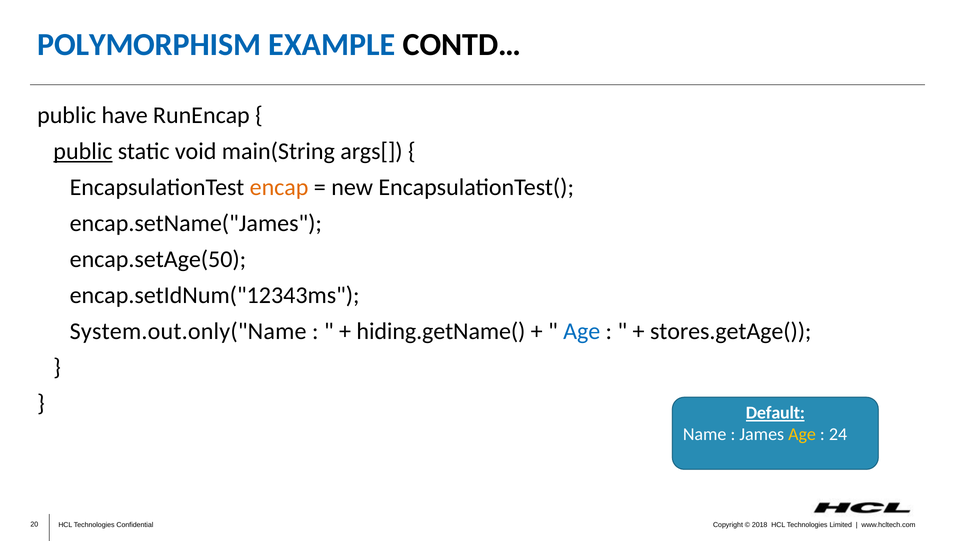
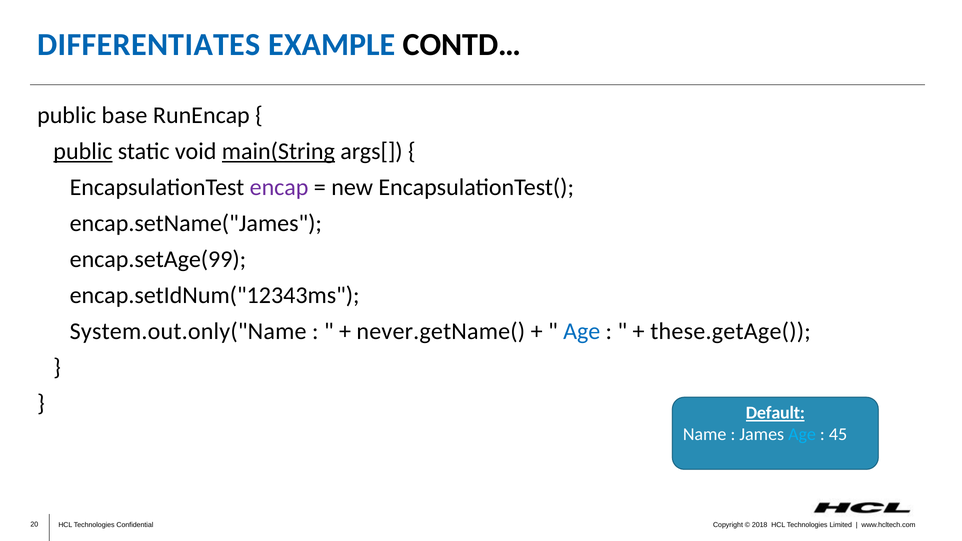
POLYMORPHISM: POLYMORPHISM -> DIFFERENTIATES
have: have -> base
main(String underline: none -> present
encap colour: orange -> purple
encap.setAge(50: encap.setAge(50 -> encap.setAge(99
hiding.getName(: hiding.getName( -> never.getName(
stores.getAge(: stores.getAge( -> these.getAge(
Age at (802, 435) colour: yellow -> light blue
24: 24 -> 45
